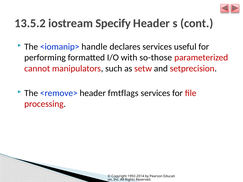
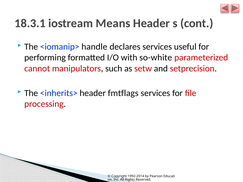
13.5.2: 13.5.2 -> 18.3.1
Specify: Specify -> Means
so-those: so-those -> so-white
<remove>: <remove> -> <inherits>
